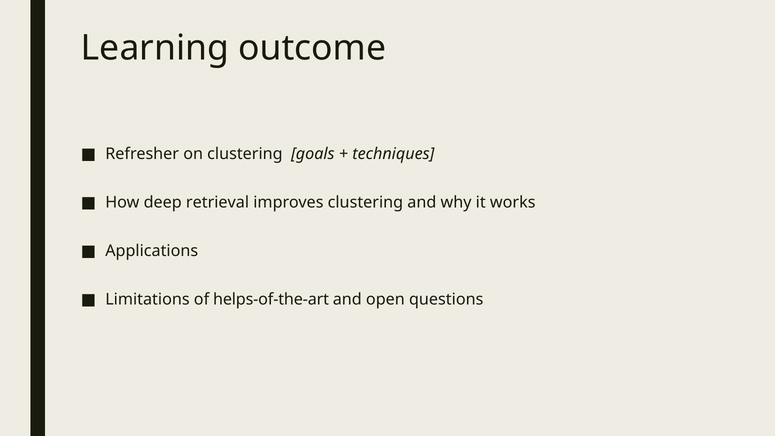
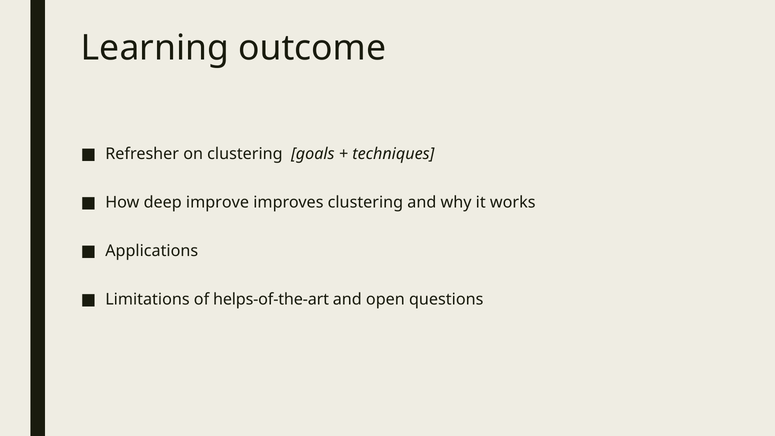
retrieval: retrieval -> improve
